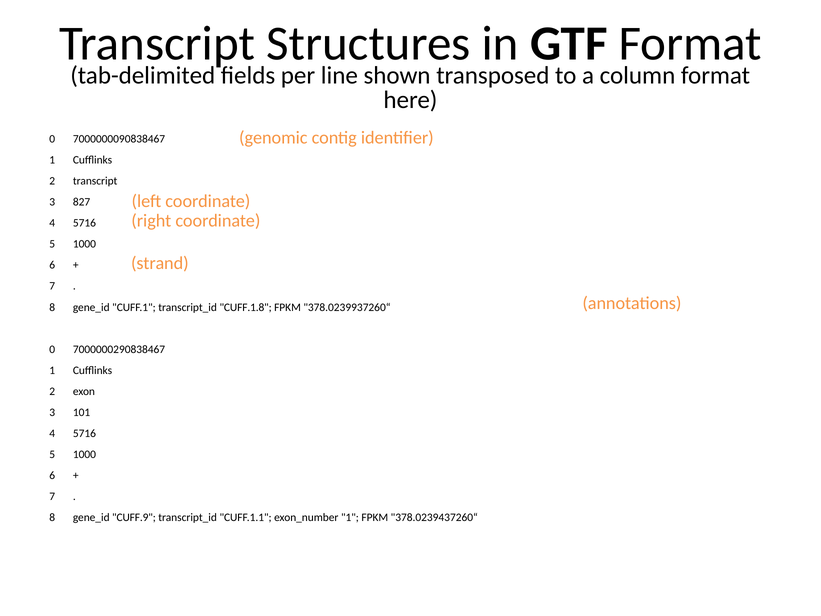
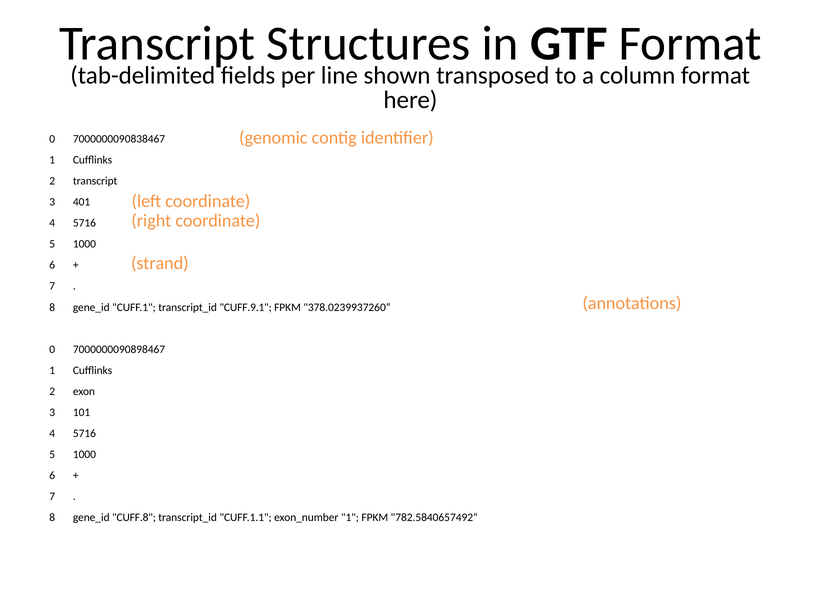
827: 827 -> 401
CUFF.1.8: CUFF.1.8 -> CUFF.9.1
7000000290838467: 7000000290838467 -> 7000000090898467
CUFF.9: CUFF.9 -> CUFF.8
378.0239437260“: 378.0239437260“ -> 782.5840657492“
